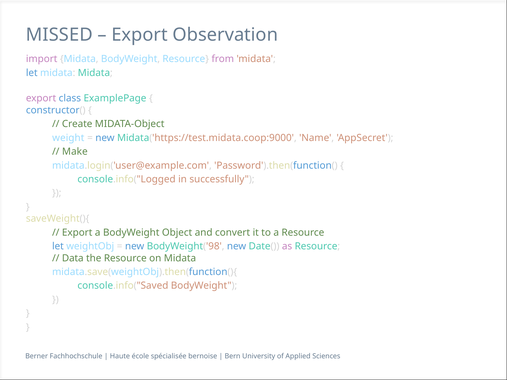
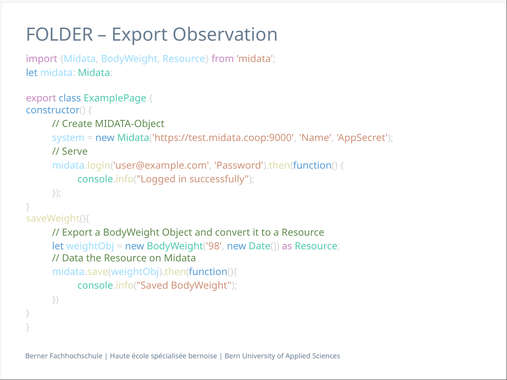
MISSED: MISSED -> FOLDER
weight: weight -> system
Make: Make -> Serve
